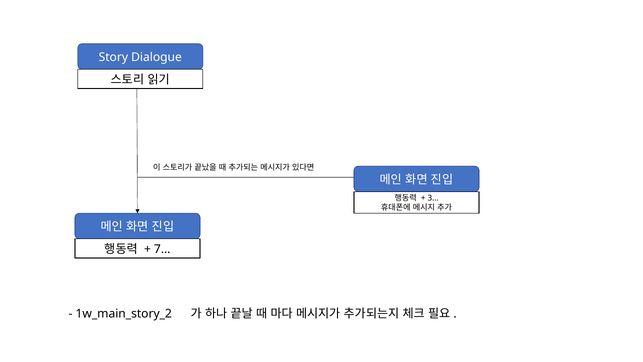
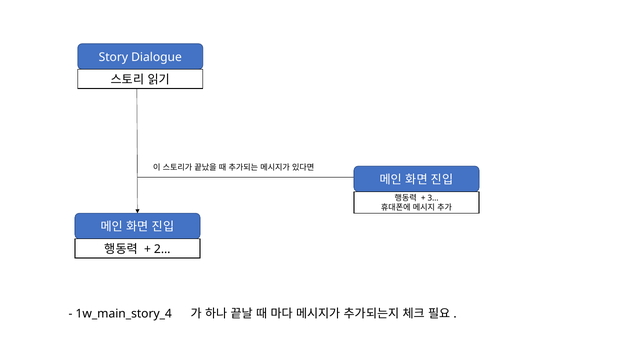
7…: 7… -> 2…
1w_main_story_2: 1w_main_story_2 -> 1w_main_story_4
